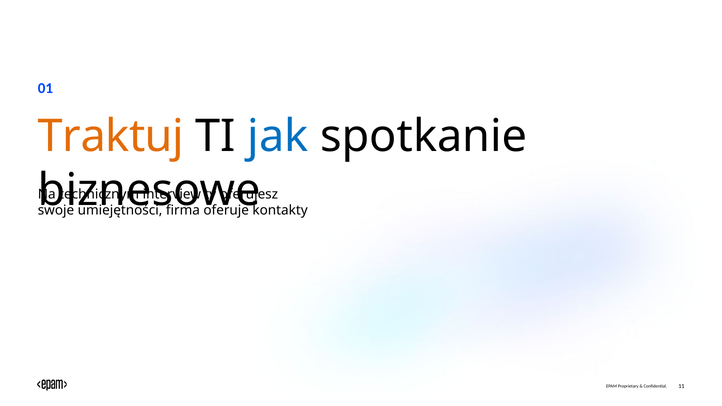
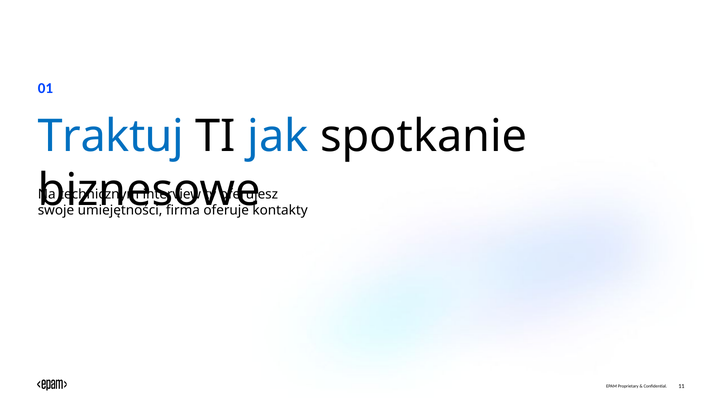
Traktuj colour: orange -> blue
